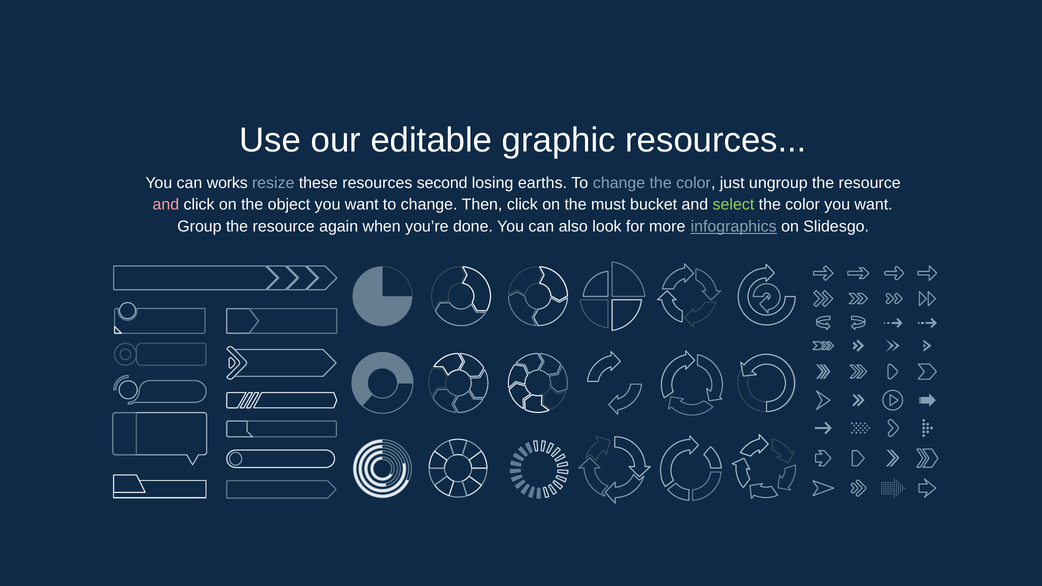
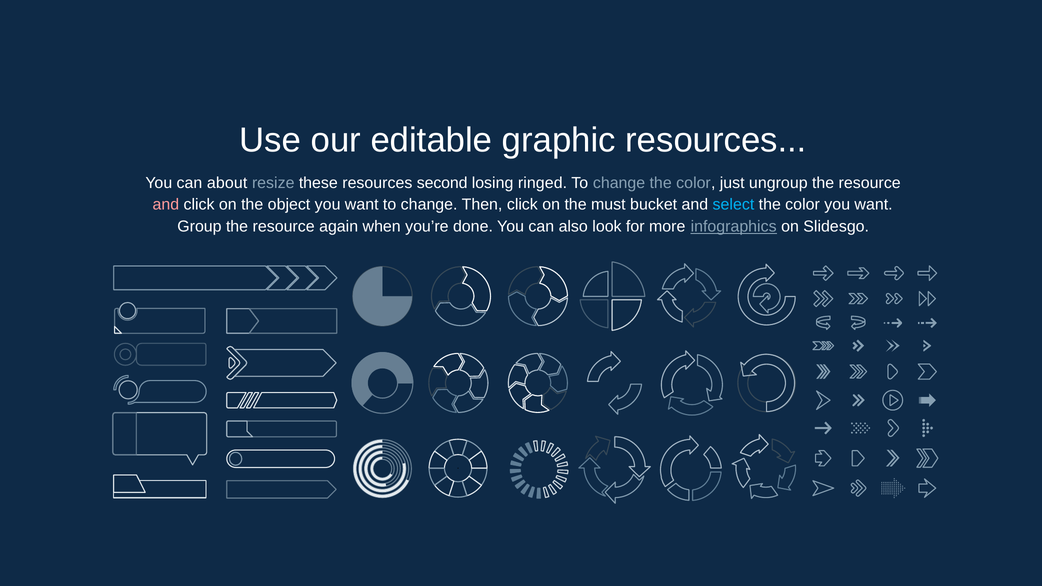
works: works -> about
earths: earths -> ringed
select colour: light green -> light blue
